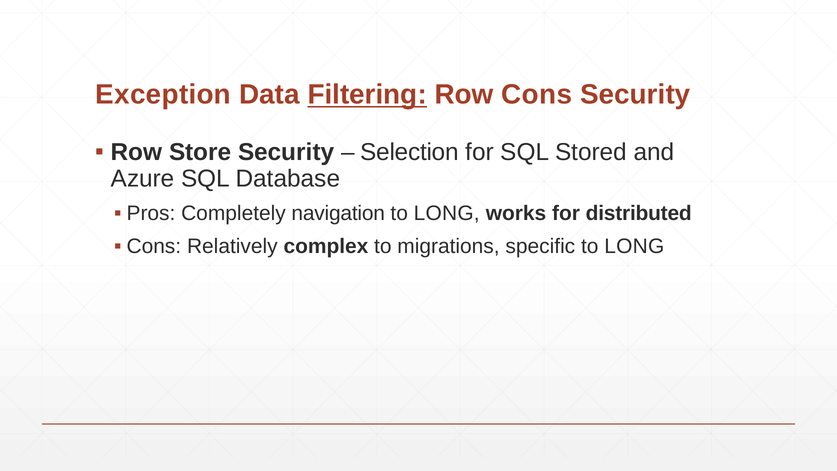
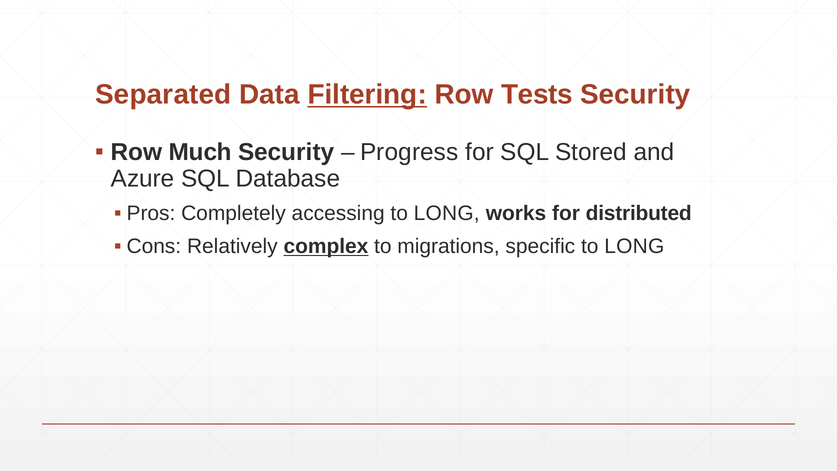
Exception: Exception -> Separated
Cons: Cons -> Tests
Store: Store -> Much
Selection: Selection -> Progress
navigation: navigation -> accessing
complex underline: none -> present
